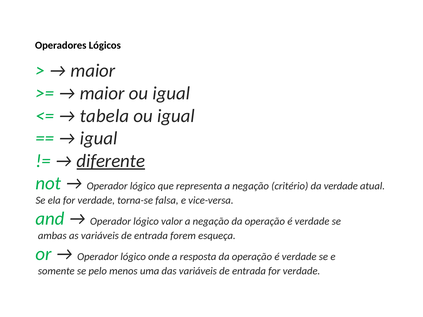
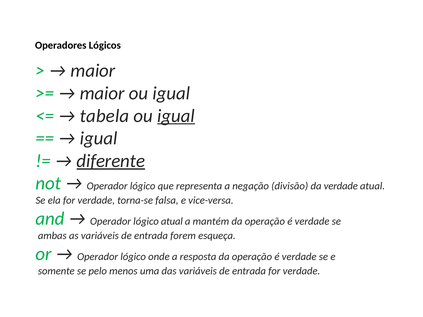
igual at (176, 116) underline: none -> present
critério: critério -> divisão
lógico valor: valor -> atual
negação at (211, 222): negação -> mantém
